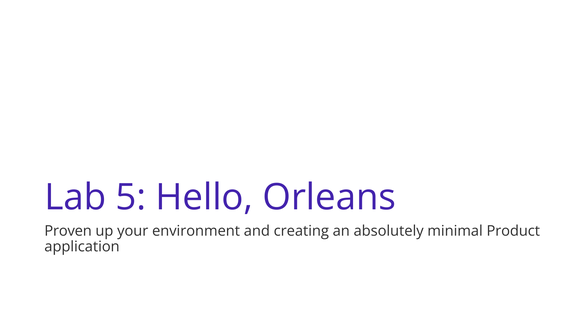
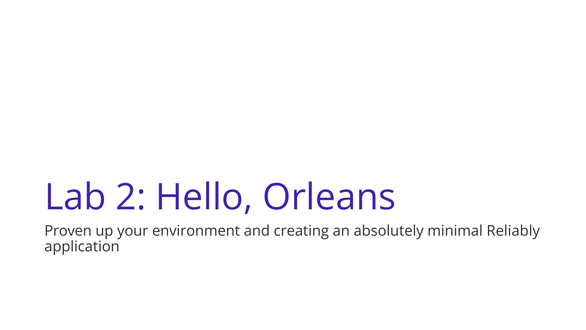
5: 5 -> 2
Product: Product -> Reliably
